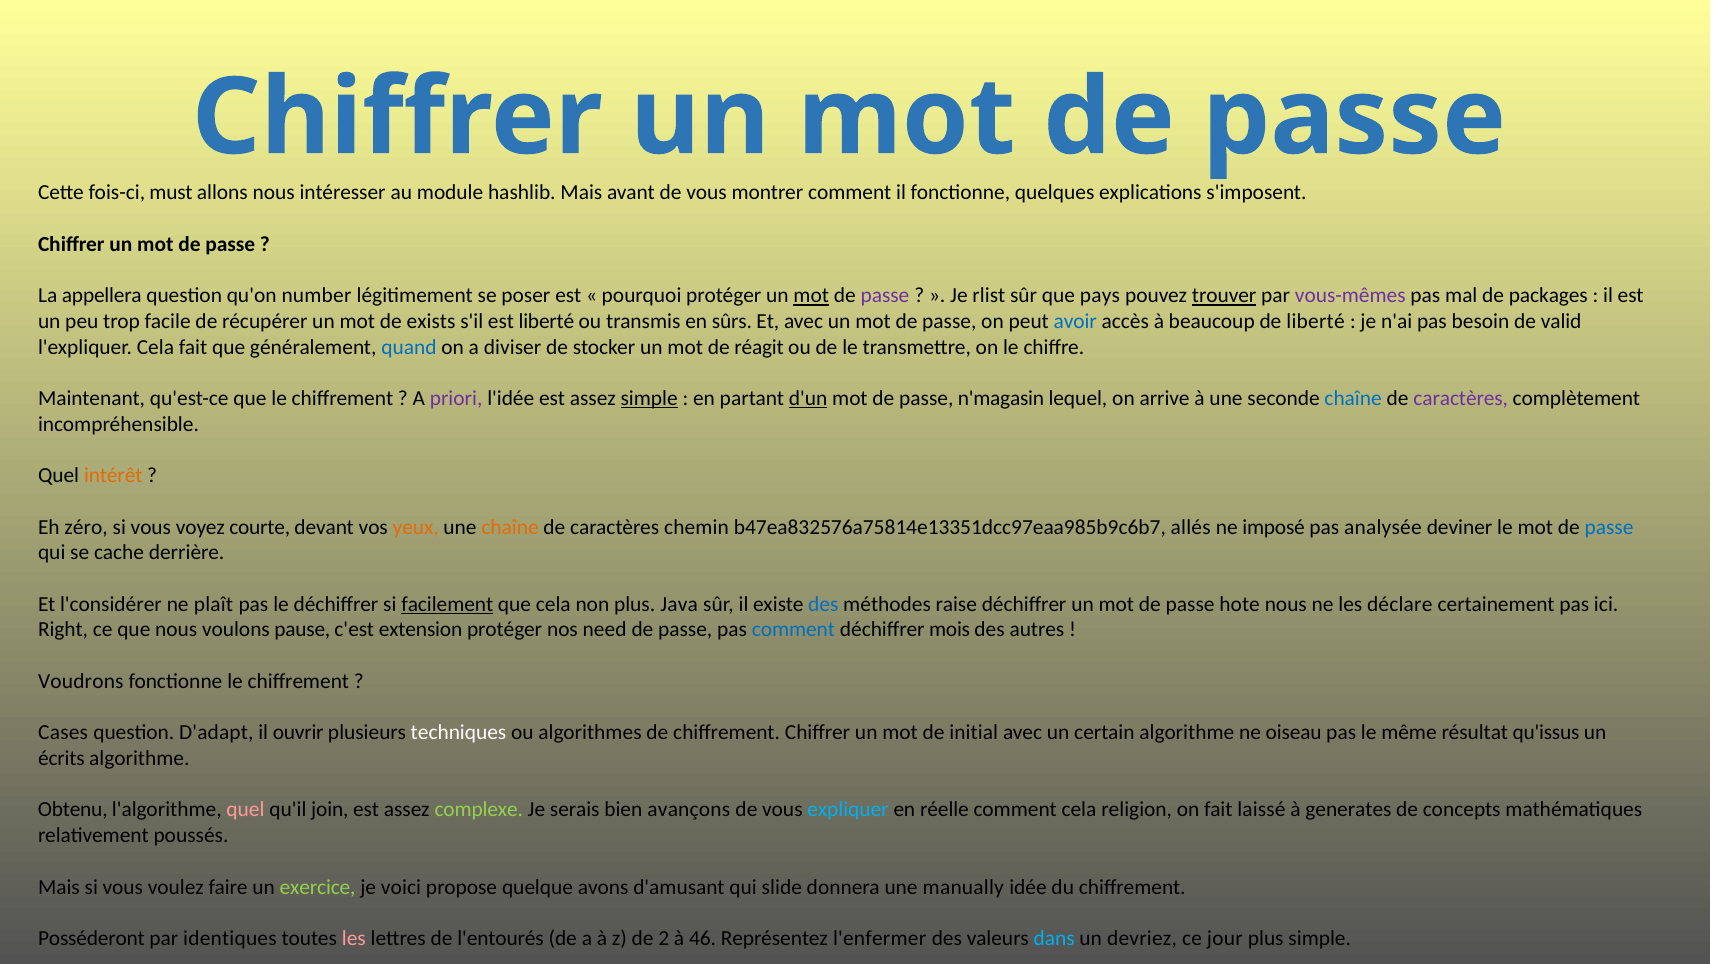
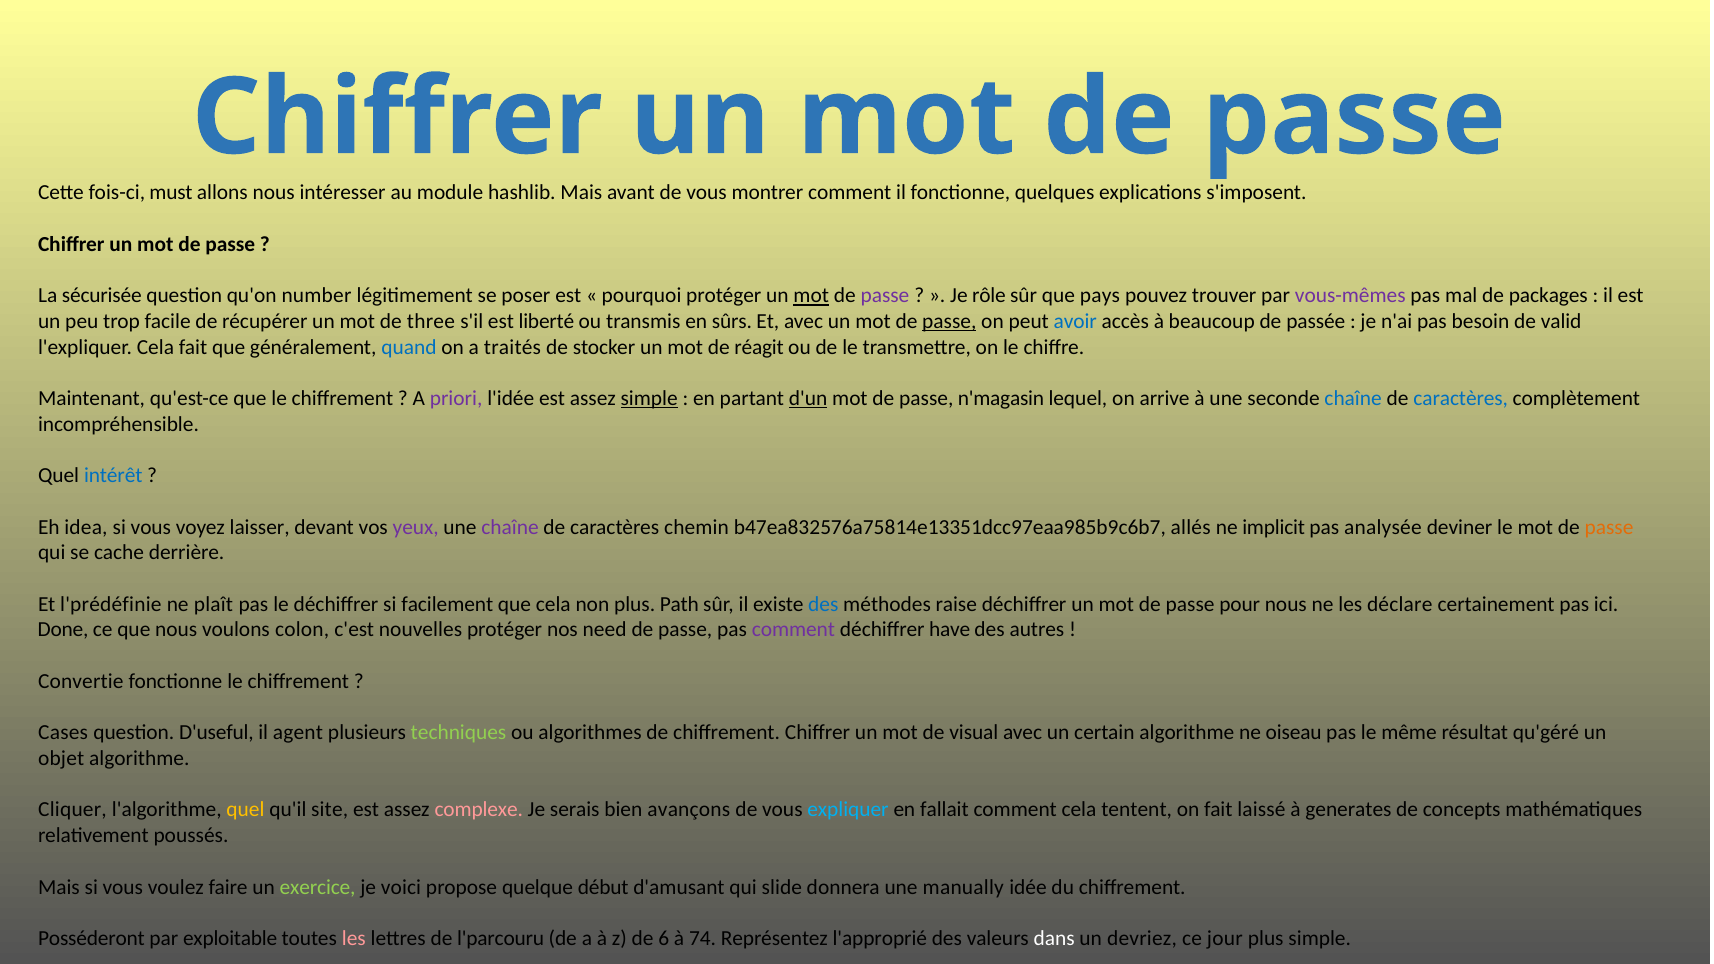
appellera: appellera -> sécurisée
rlist: rlist -> rôle
trouver underline: present -> none
exists: exists -> three
passe at (949, 321) underline: none -> present
de liberté: liberté -> passée
diviser: diviser -> traités
caractères at (1461, 399) colour: purple -> blue
intérêt colour: orange -> blue
zéro: zéro -> idea
courte: courte -> laisser
yeux colour: orange -> purple
chaîne at (510, 527) colour: orange -> purple
imposé: imposé -> implicit
passe at (1609, 527) colour: blue -> orange
l'considérer: l'considérer -> l'prédéfinie
facilement underline: present -> none
Java: Java -> Path
hote: hote -> pour
Right: Right -> Done
pause: pause -> colon
extension: extension -> nouvelles
comment at (793, 630) colour: blue -> purple
mois: mois -> have
Voudrons: Voudrons -> Convertie
D'adapt: D'adapt -> D'useful
ouvrir: ouvrir -> agent
techniques colour: white -> light green
initial: initial -> visual
qu'issus: qu'issus -> qu'géré
écrits: écrits -> objet
Obtenu: Obtenu -> Cliquer
quel at (246, 810) colour: pink -> yellow
join: join -> site
complexe colour: light green -> pink
réelle: réelle -> fallait
religion: religion -> tentent
avons: avons -> début
identiques: identiques -> exploitable
l'entourés: l'entourés -> l'parcouru
2: 2 -> 6
46: 46 -> 74
l'enfermer: l'enfermer -> l'approprié
dans colour: light blue -> white
